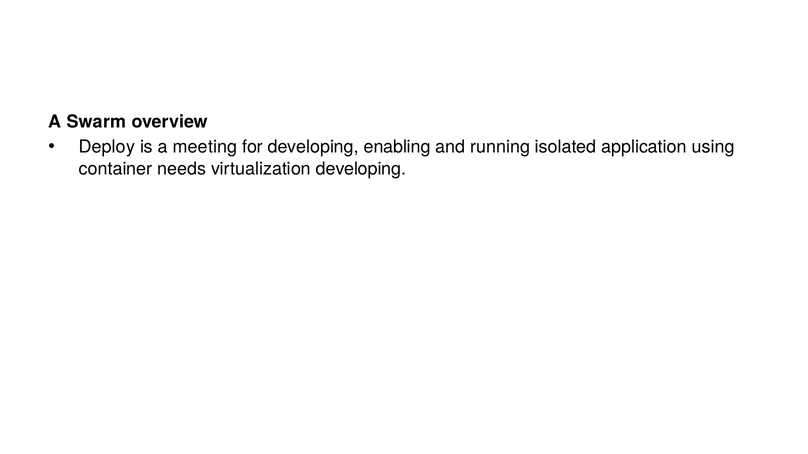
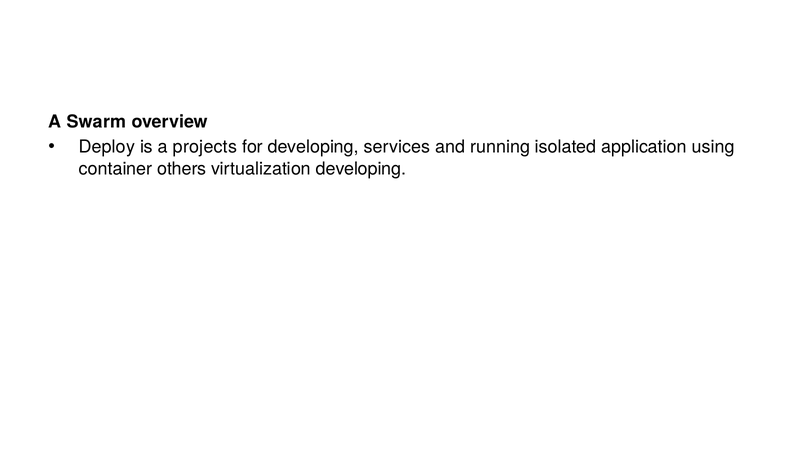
meeting: meeting -> projects
enabling: enabling -> services
needs: needs -> others
